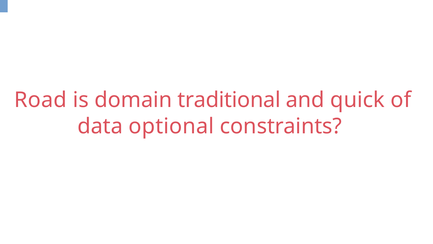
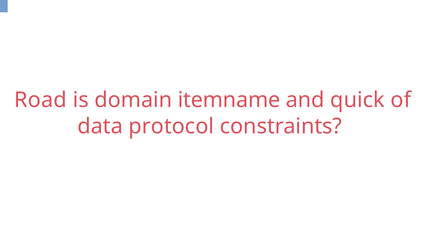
traditional: traditional -> itemname
optional: optional -> protocol
